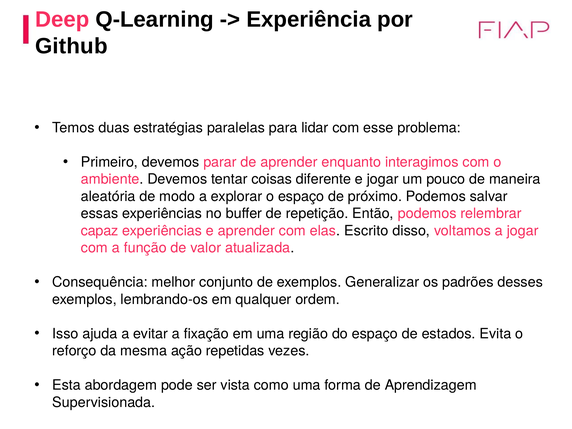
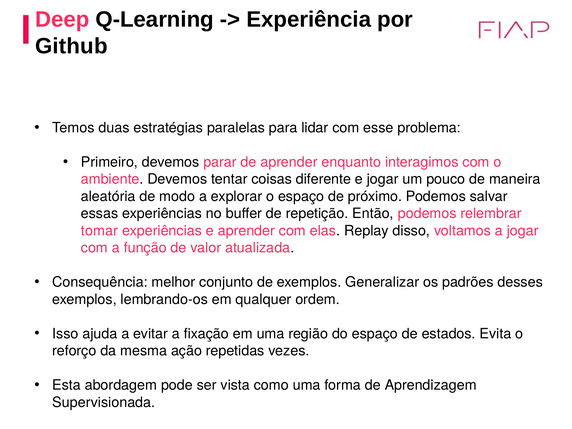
capaz: capaz -> tomar
Escrito: Escrito -> Replay
